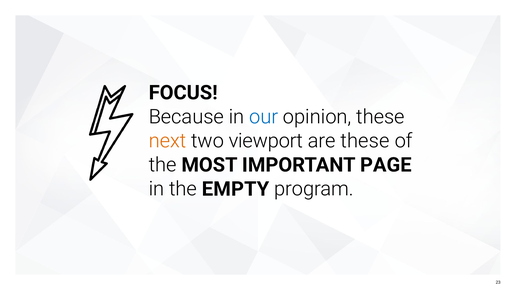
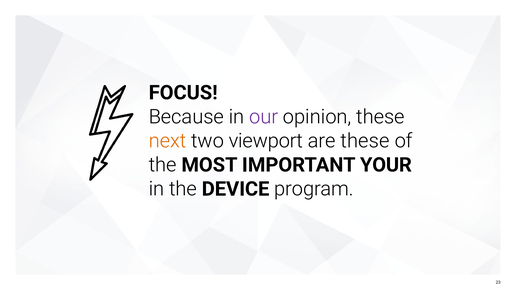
our colour: blue -> purple
PAGE: PAGE -> YOUR
EMPTY: EMPTY -> DEVICE
